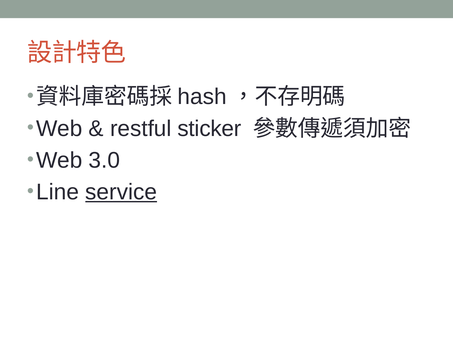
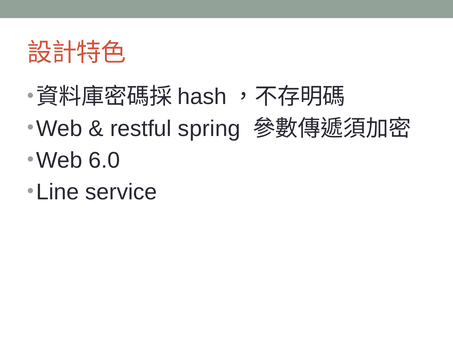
sticker: sticker -> spring
3.0: 3.0 -> 6.0
service underline: present -> none
